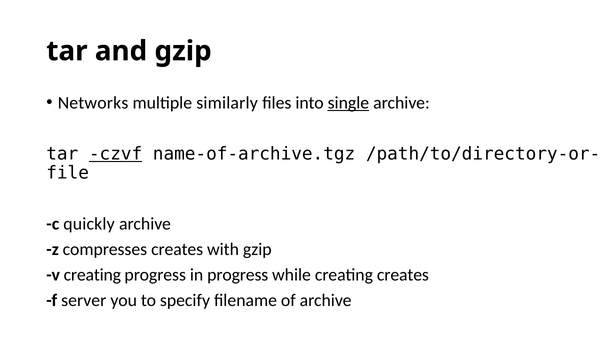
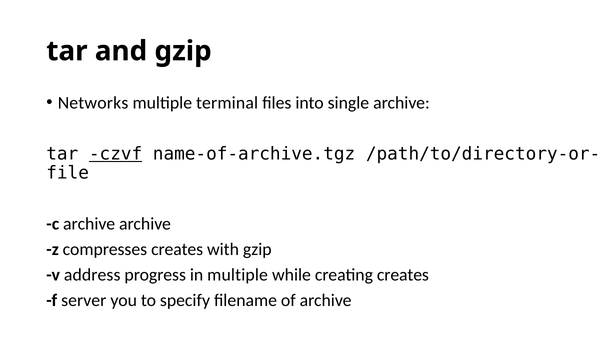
similarly: similarly -> terminal
single underline: present -> none
c quickly: quickly -> archive
v creating: creating -> address
in progress: progress -> multiple
